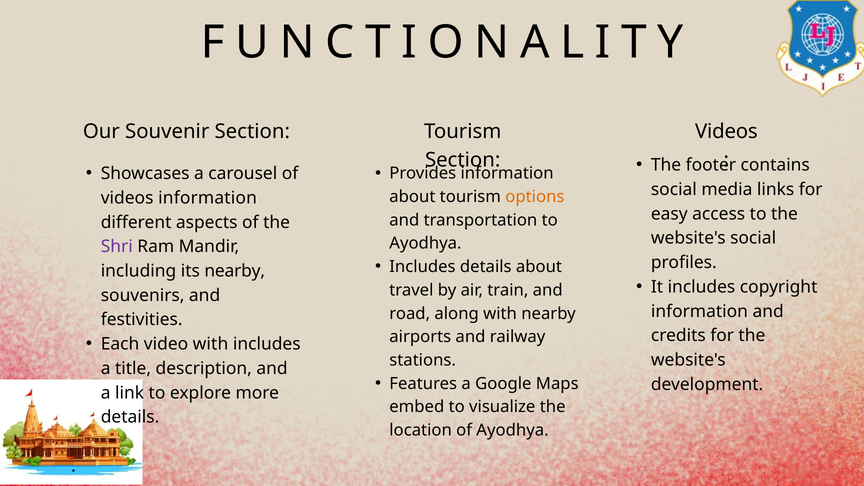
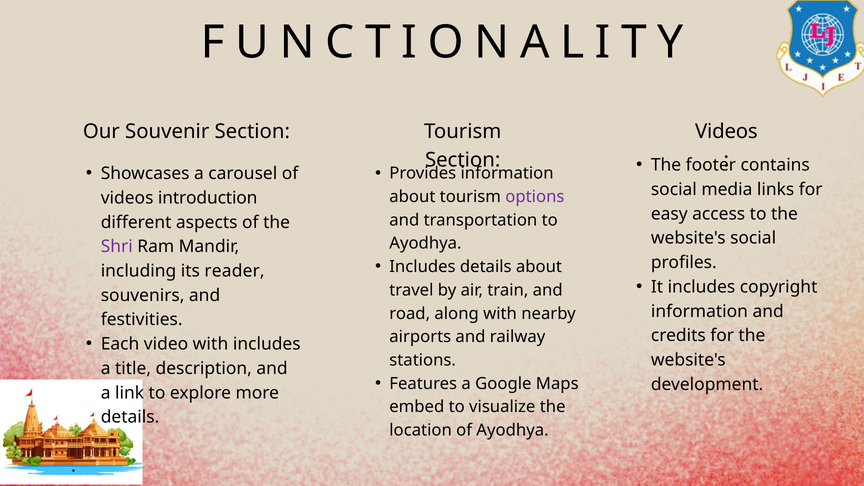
options colour: orange -> purple
videos information: information -> introduction
its nearby: nearby -> reader
